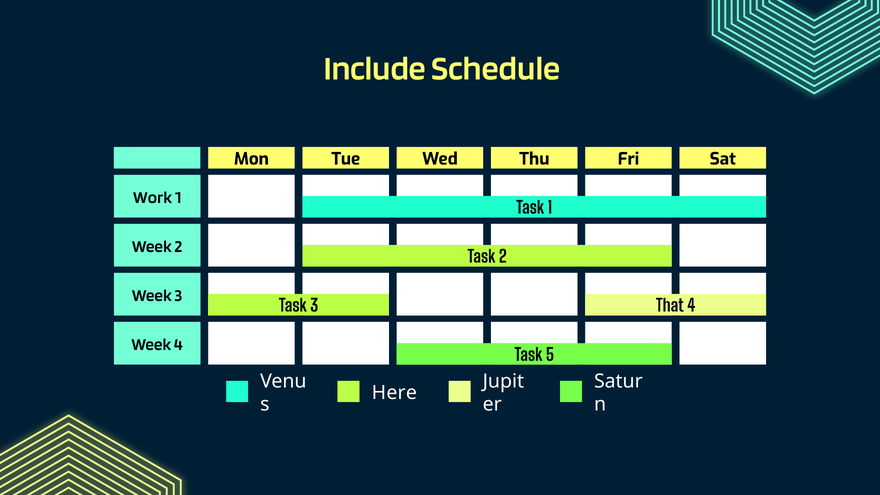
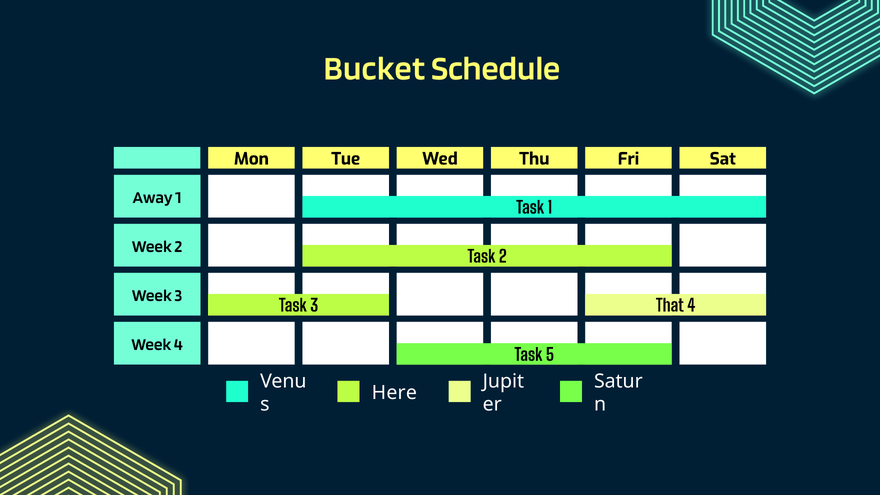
Include: Include -> Bucket
Work: Work -> Away
